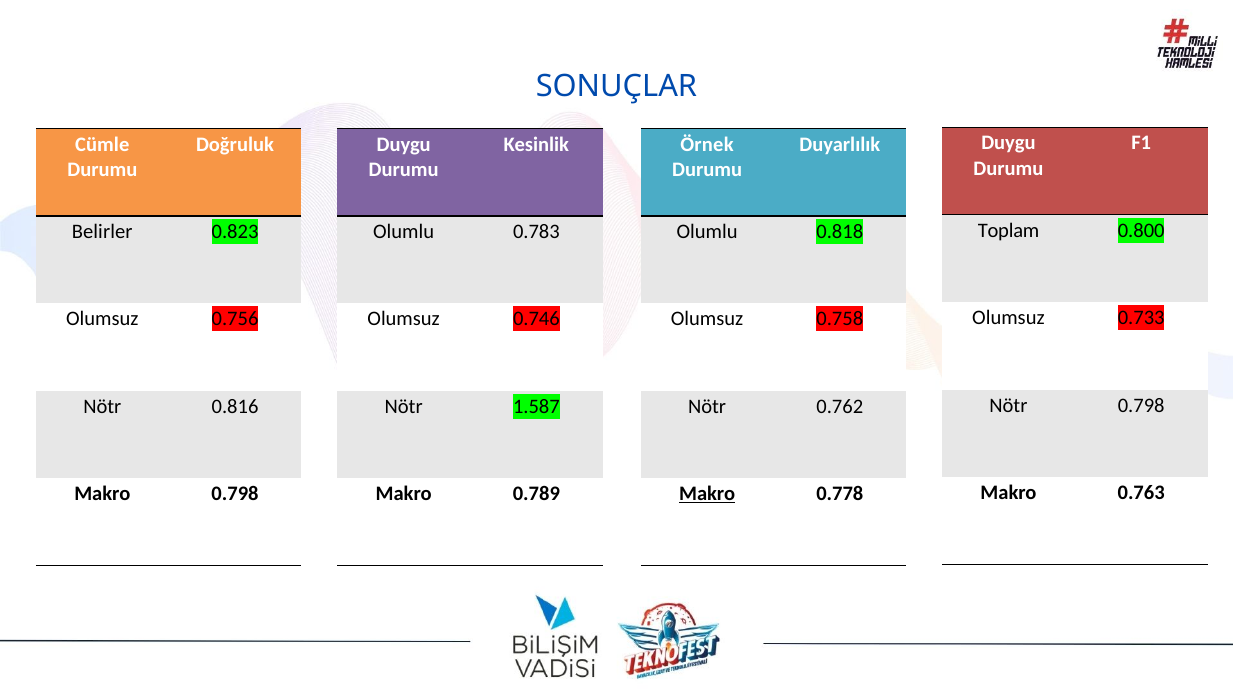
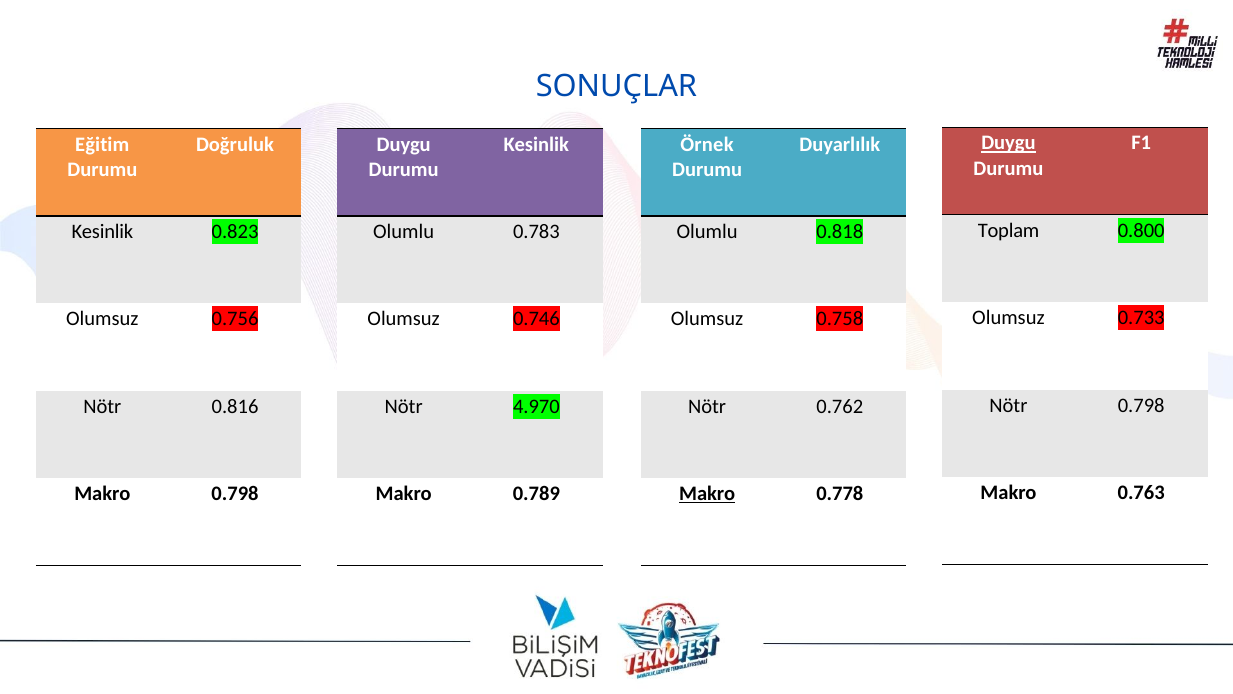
Duygu at (1008, 143) underline: none -> present
Cümle: Cümle -> Eğitim
Belirler at (102, 232): Belirler -> Kesinlik
1.587: 1.587 -> 4.970
